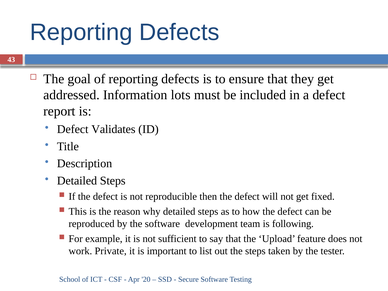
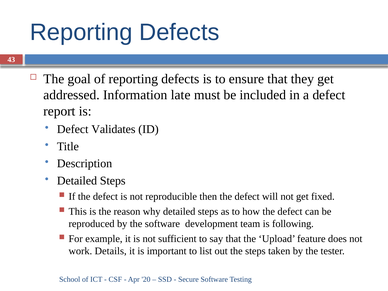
lots: lots -> late
Private: Private -> Details
